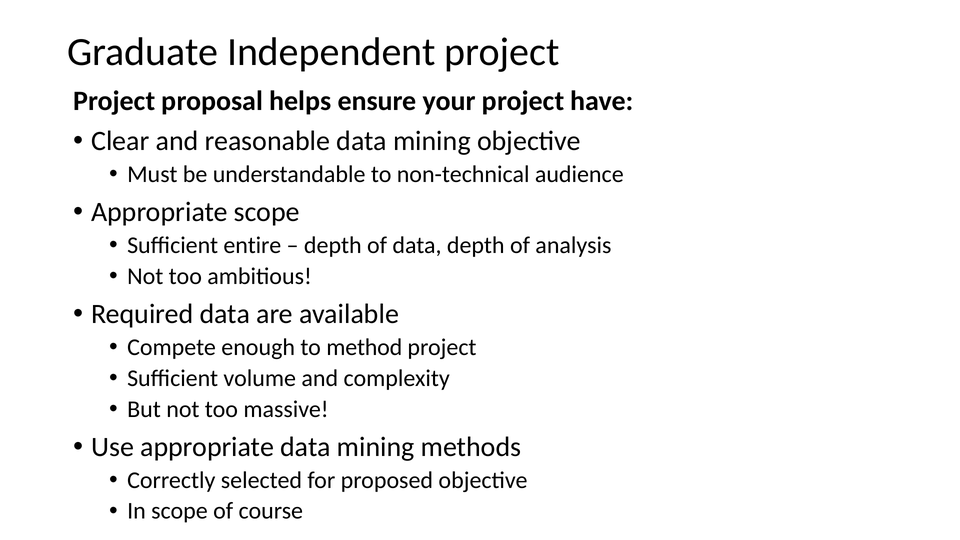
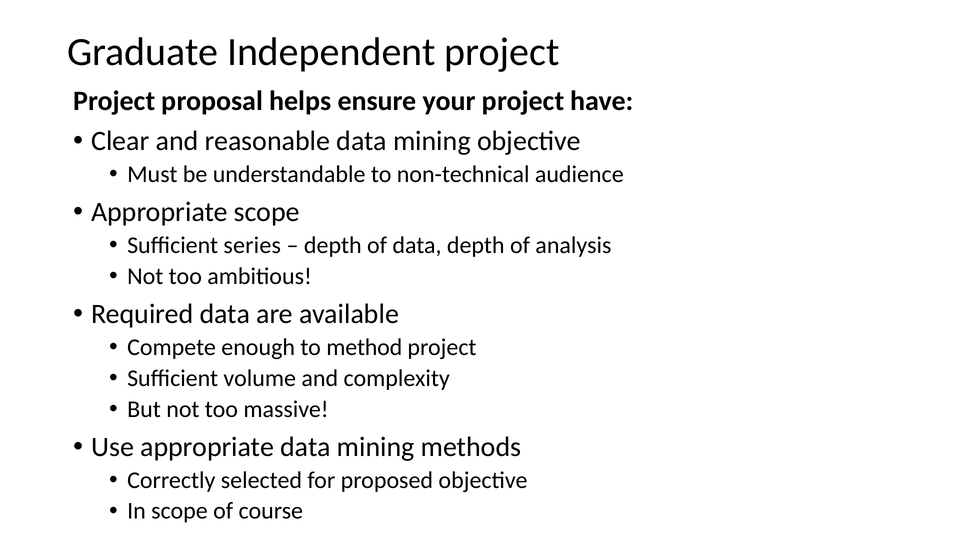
entire: entire -> series
